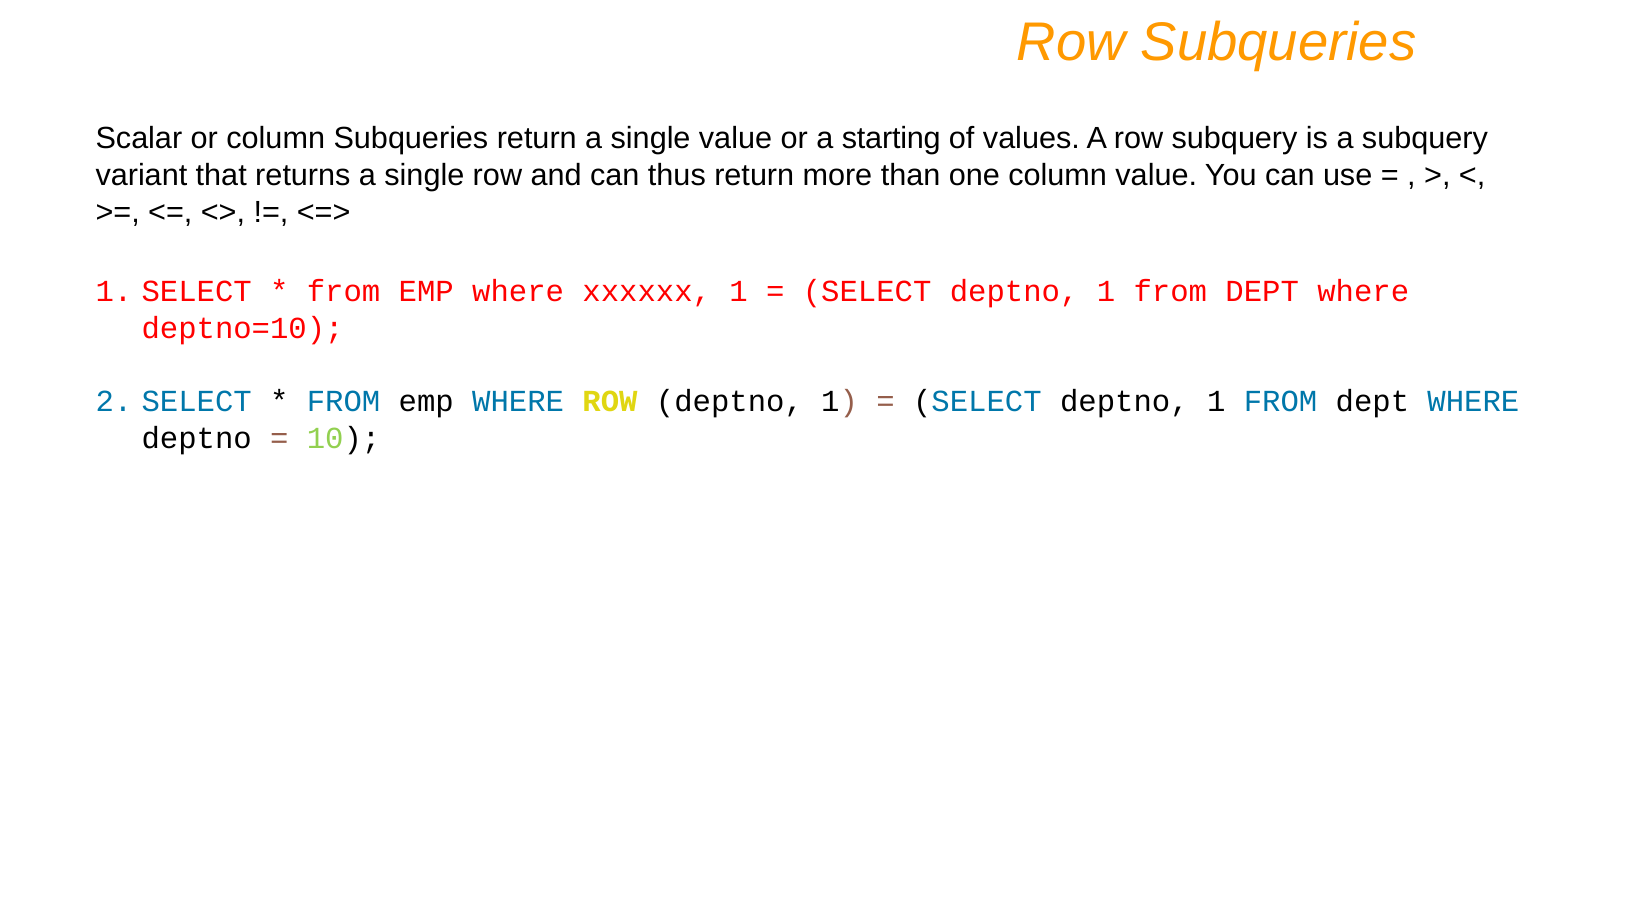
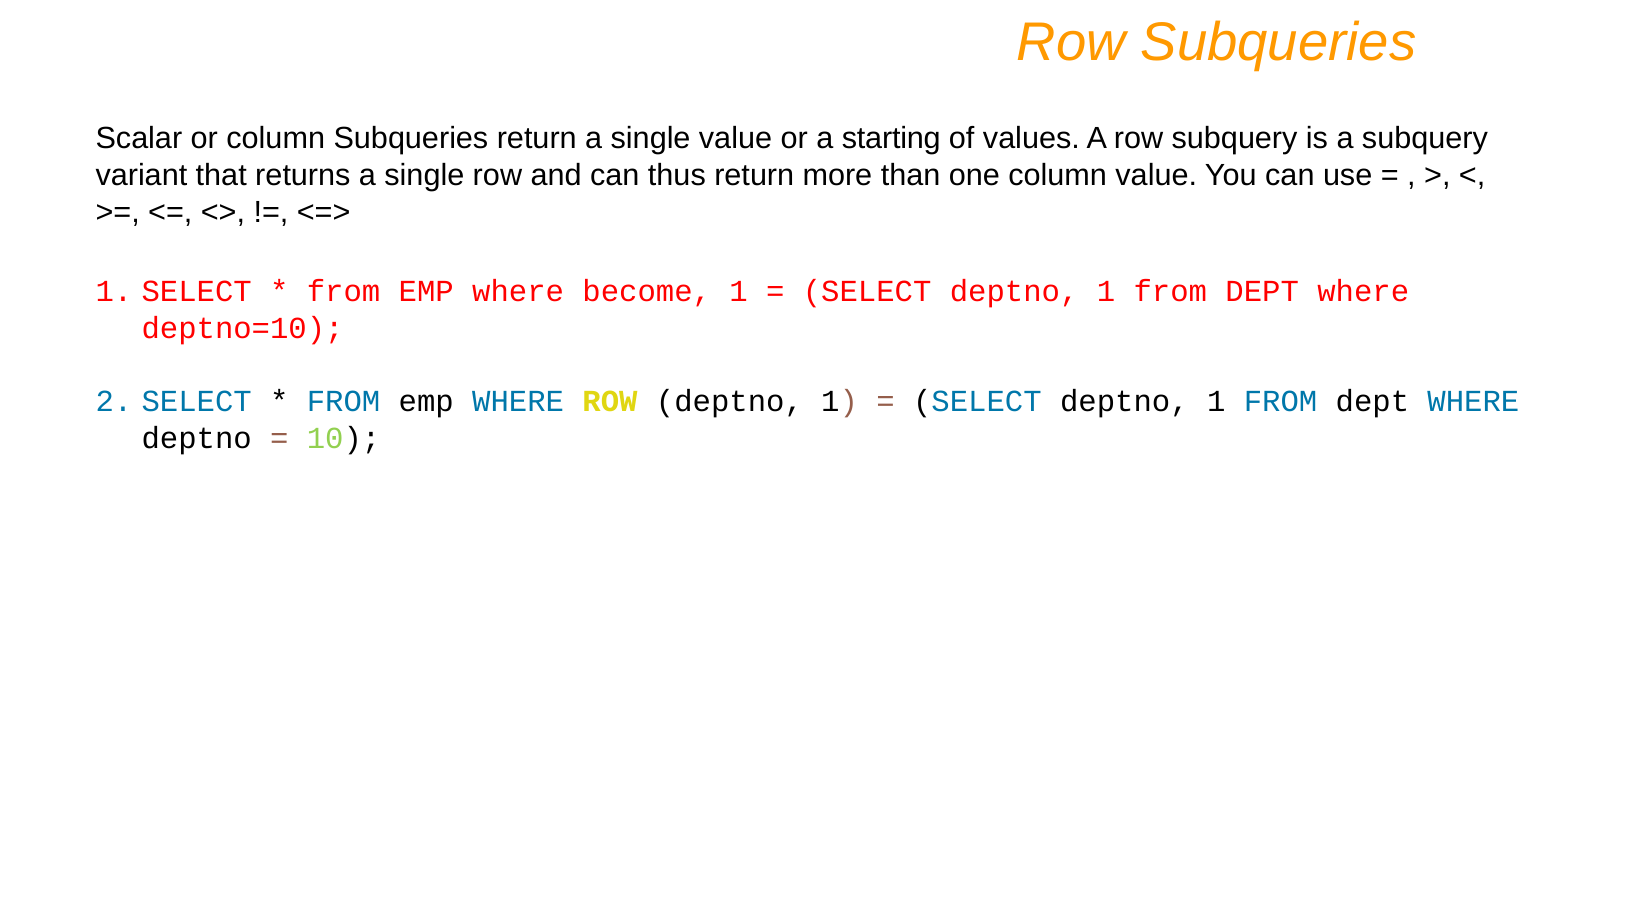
xxxxxx: xxxxxx -> become
